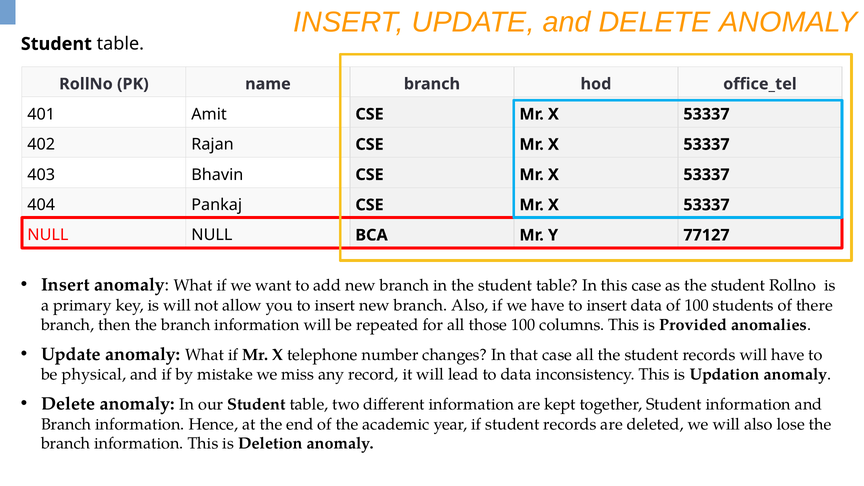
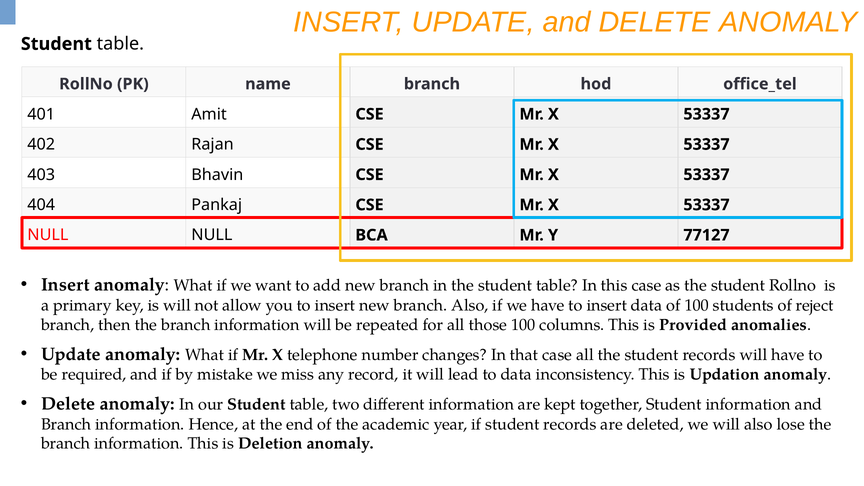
there: there -> reject
physical: physical -> required
